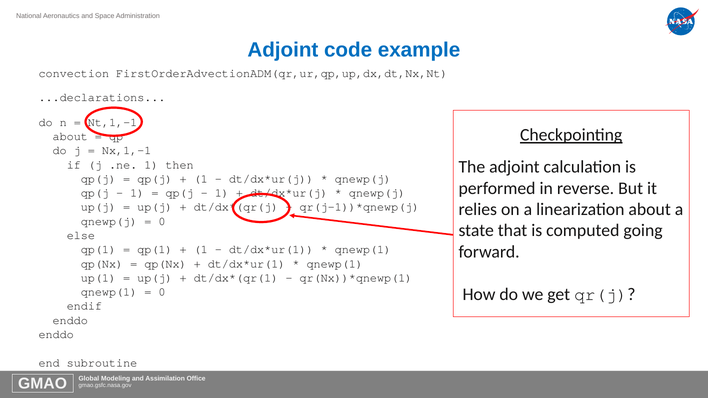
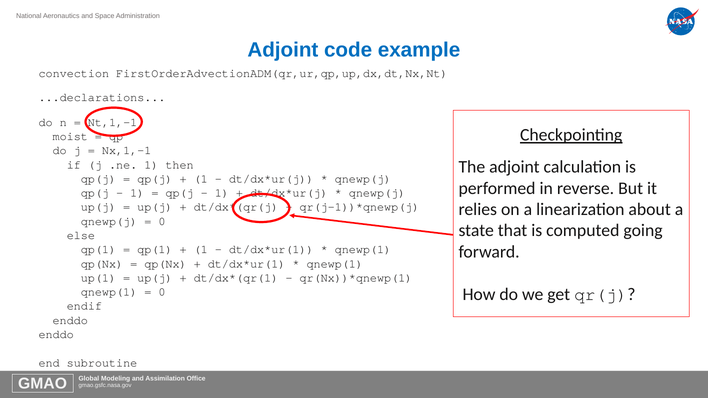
about at (70, 136): about -> moist
